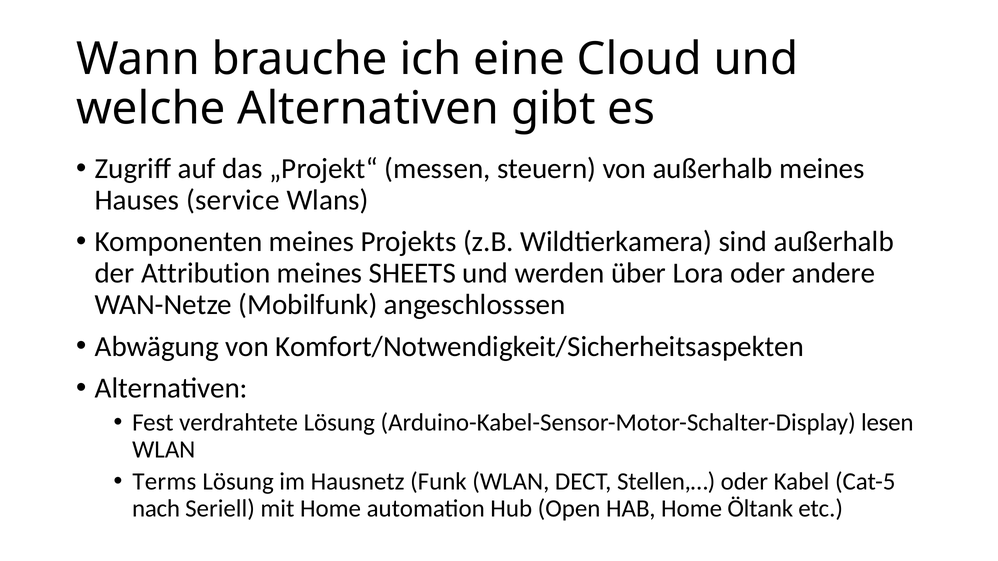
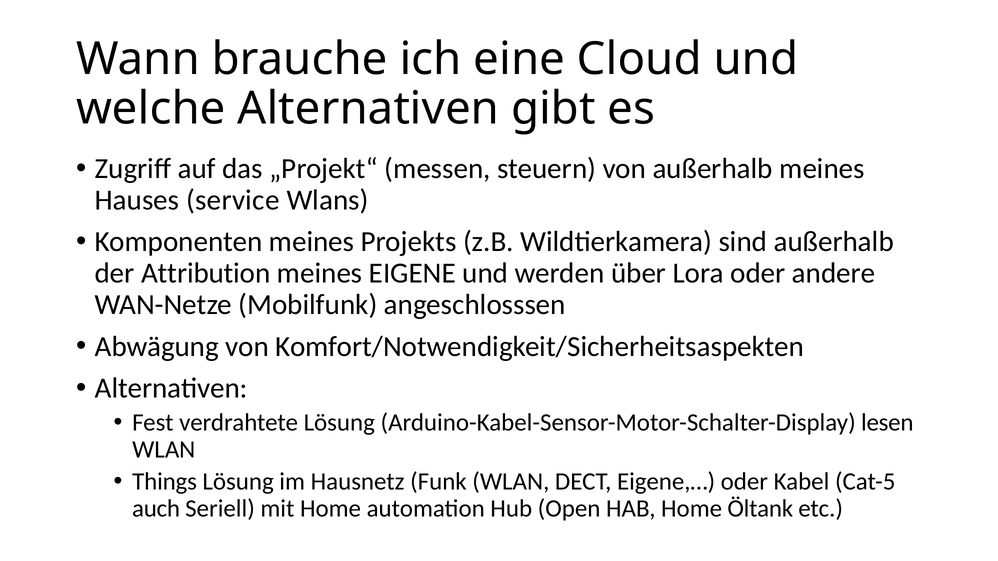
SHEETS: SHEETS -> EIGENE
Terms: Terms -> Things
Stellen,…: Stellen,… -> Eigene,…
nach: nach -> auch
